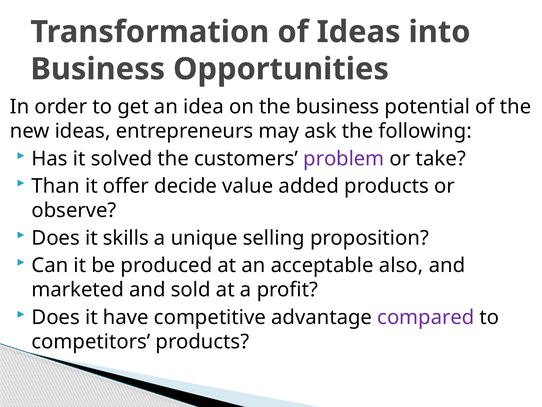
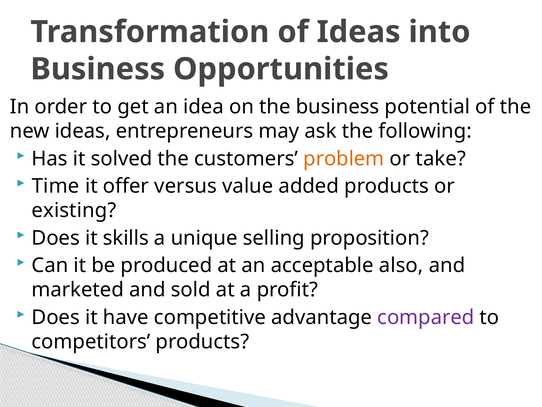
problem colour: purple -> orange
Than: Than -> Time
decide: decide -> versus
observe: observe -> existing
